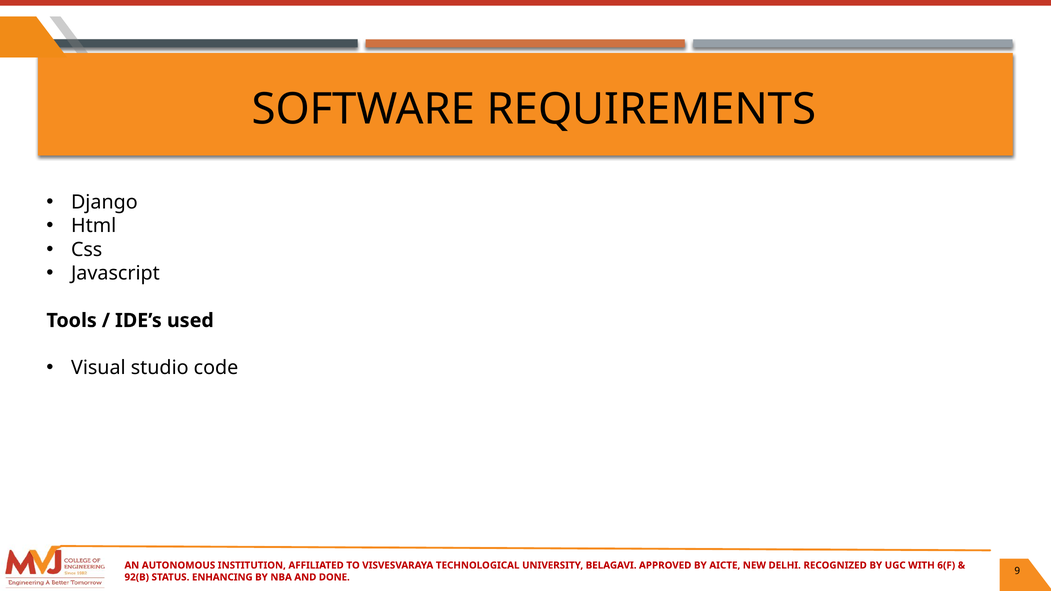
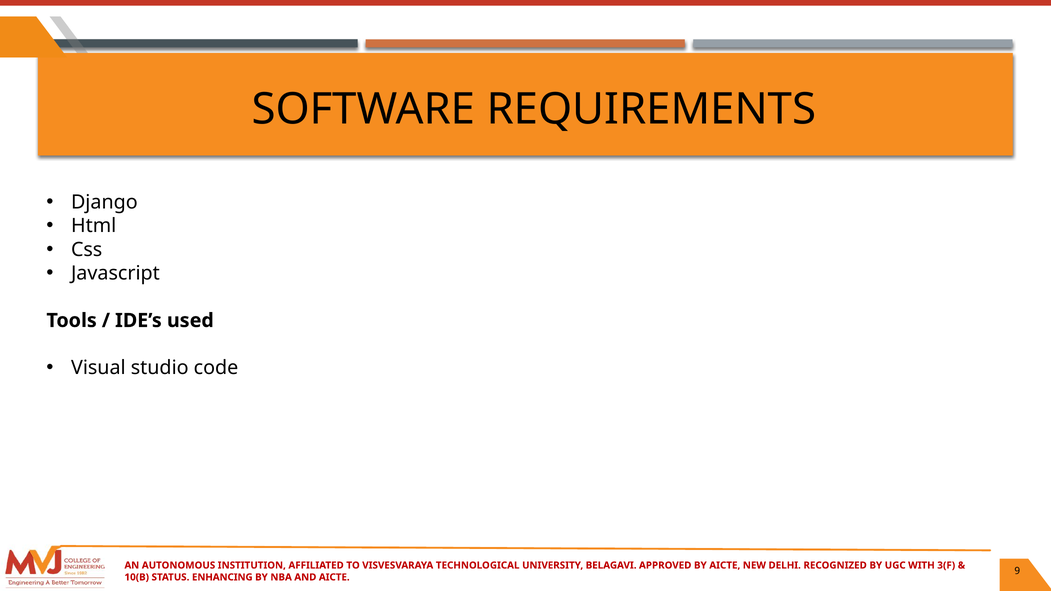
6(F: 6(F -> 3(F
92(B: 92(B -> 10(B
AND DONE: DONE -> AICTE
